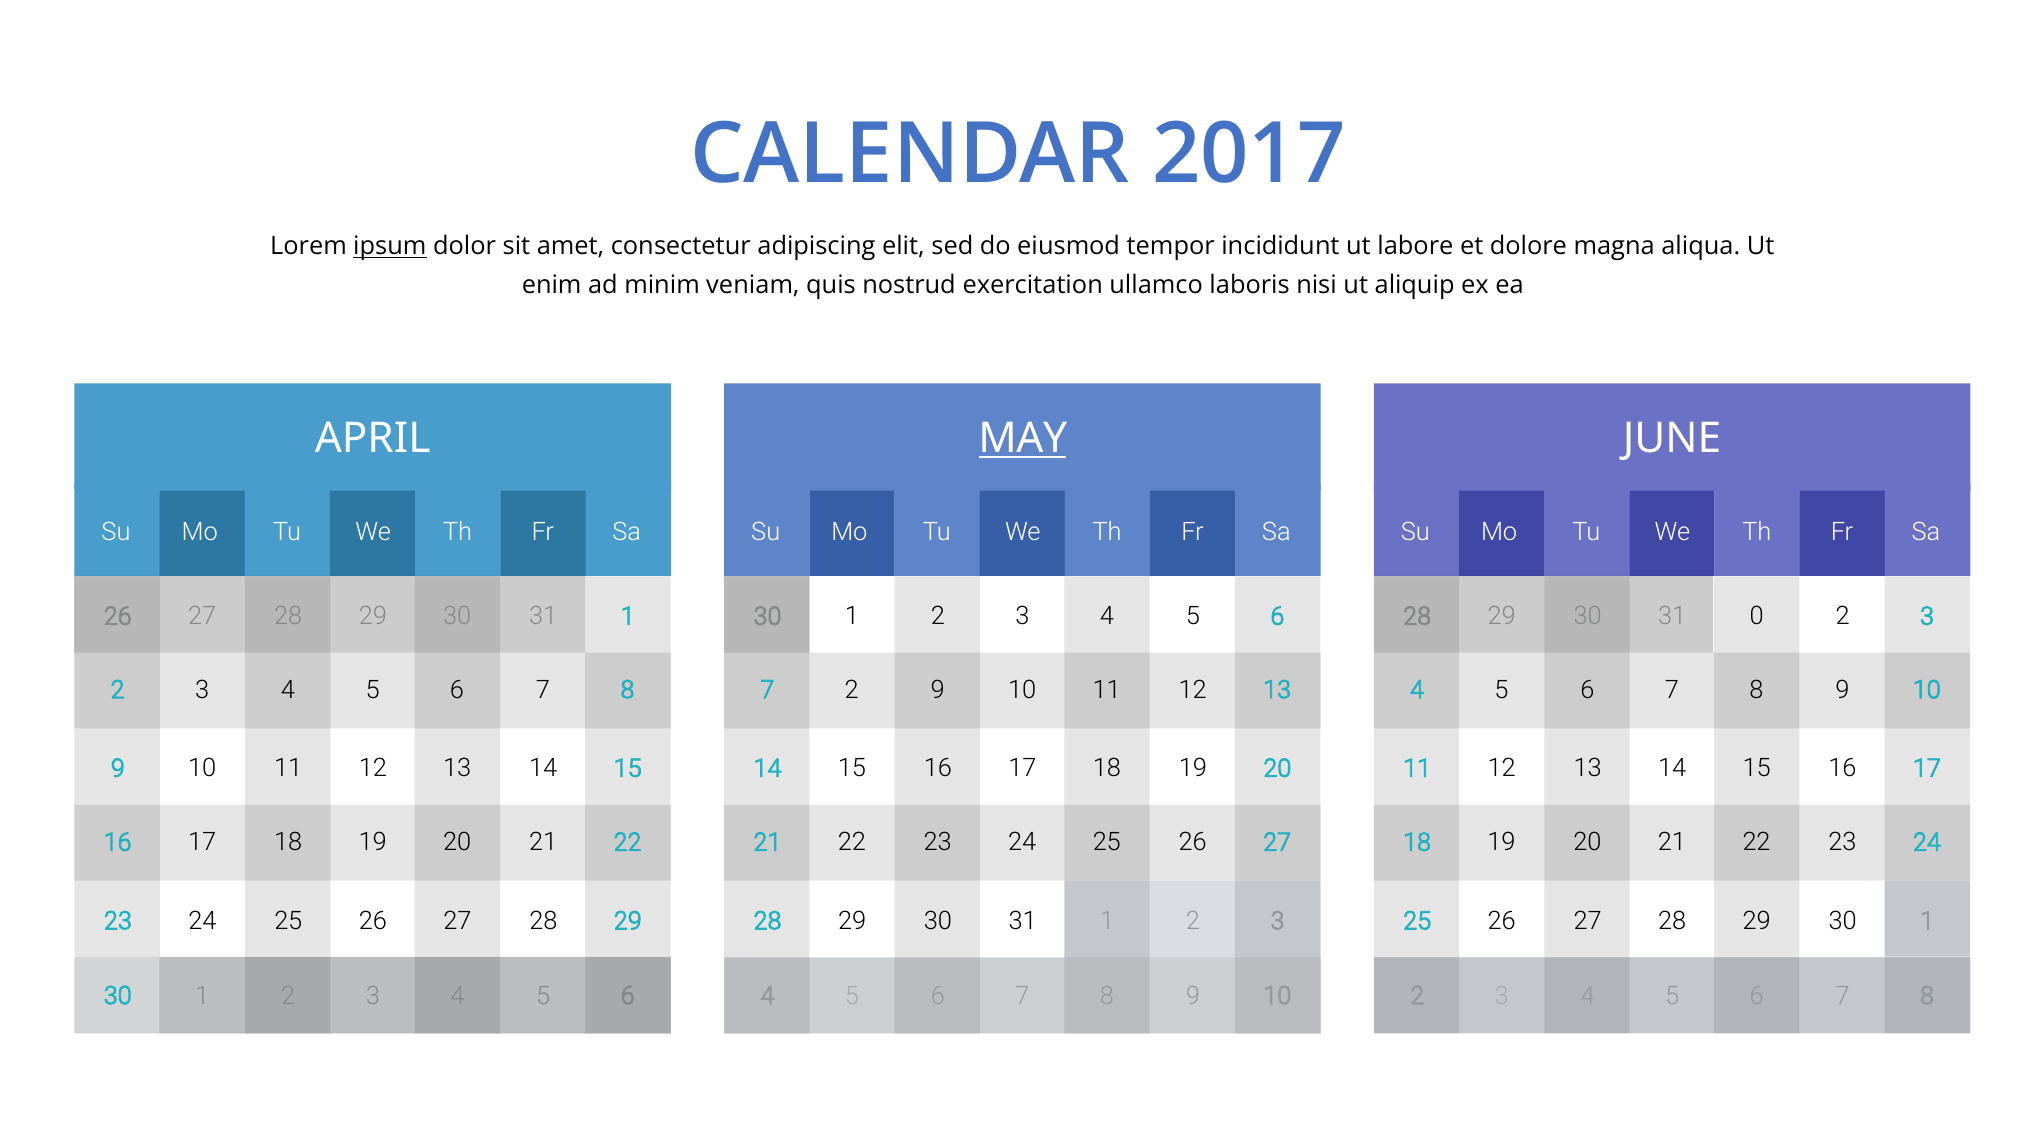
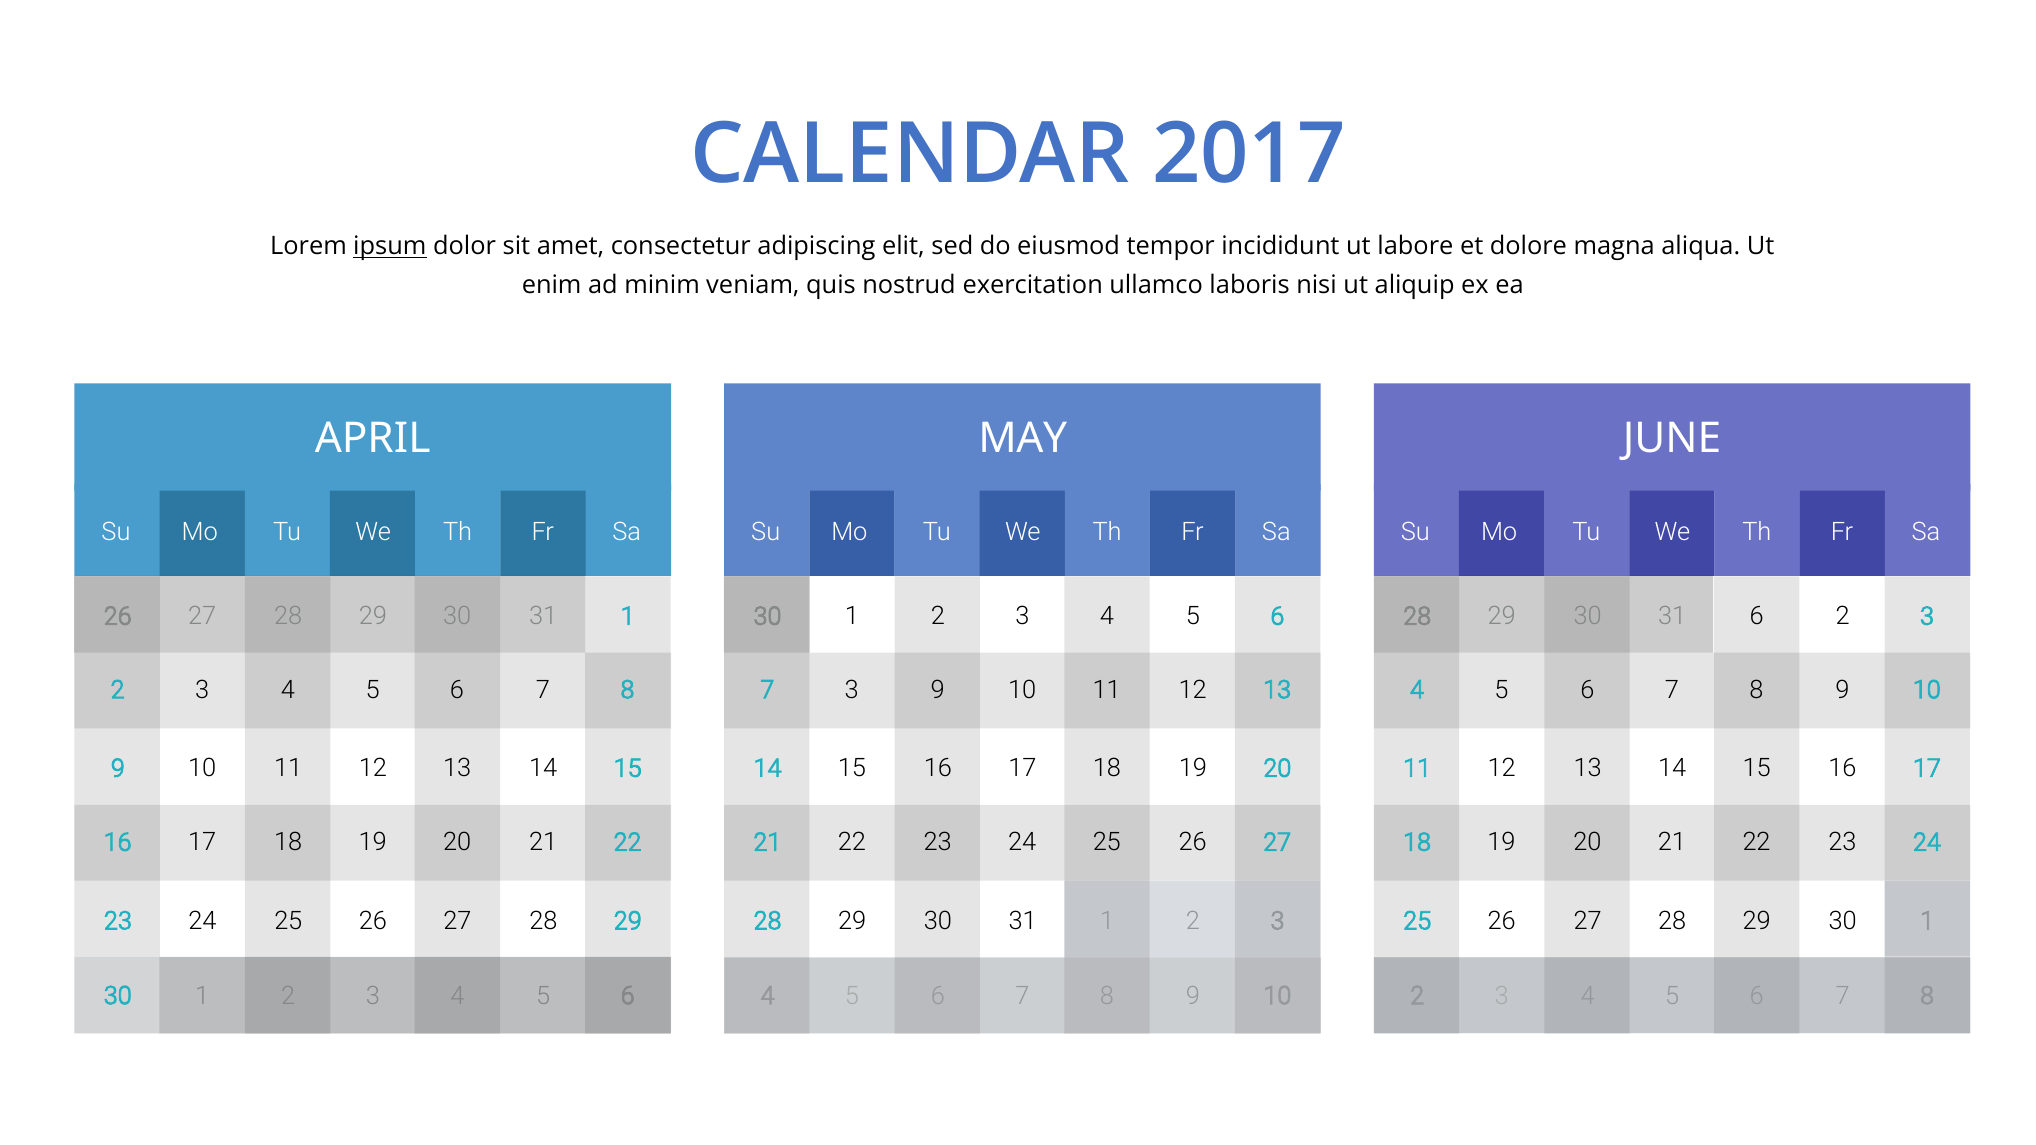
MAY underline: present -> none
0 at (1757, 616): 0 -> 6
7 2: 2 -> 3
